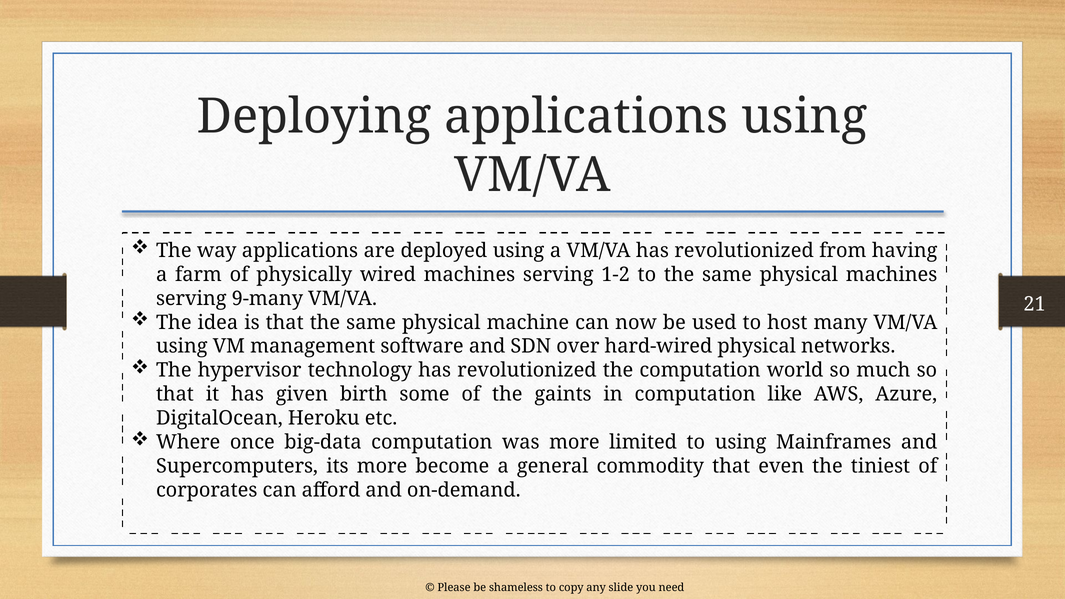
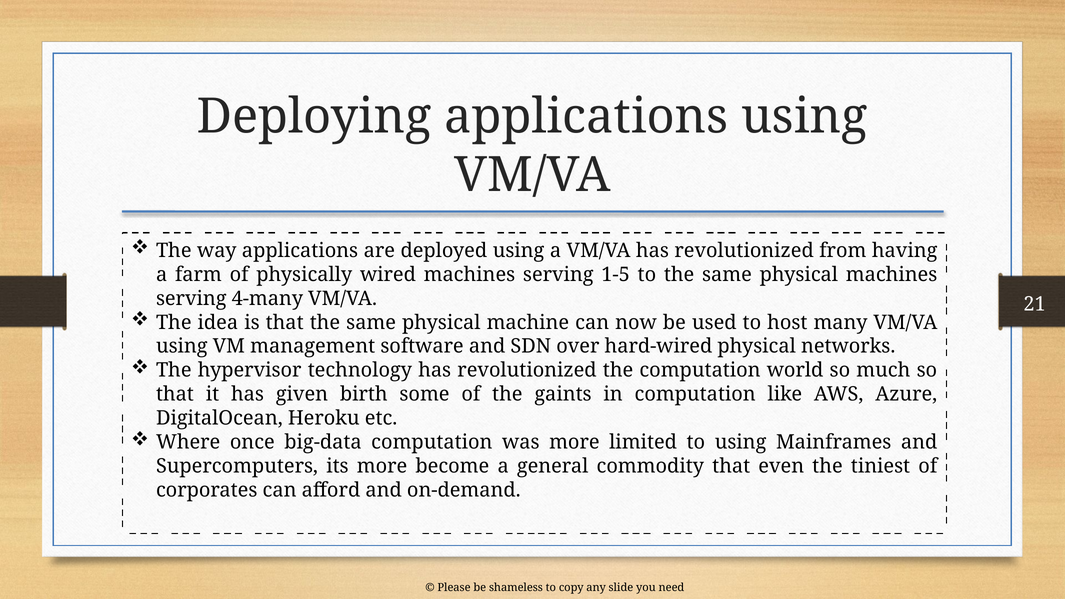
1-2: 1-2 -> 1-5
9-many: 9-many -> 4-many
